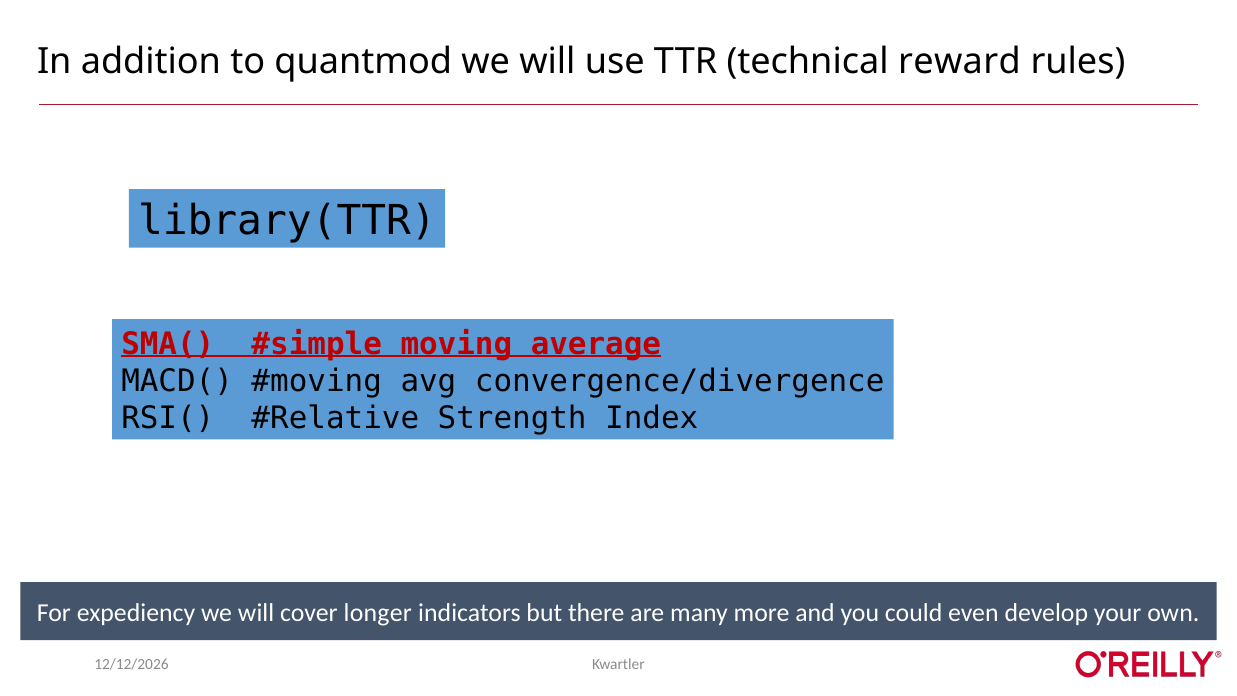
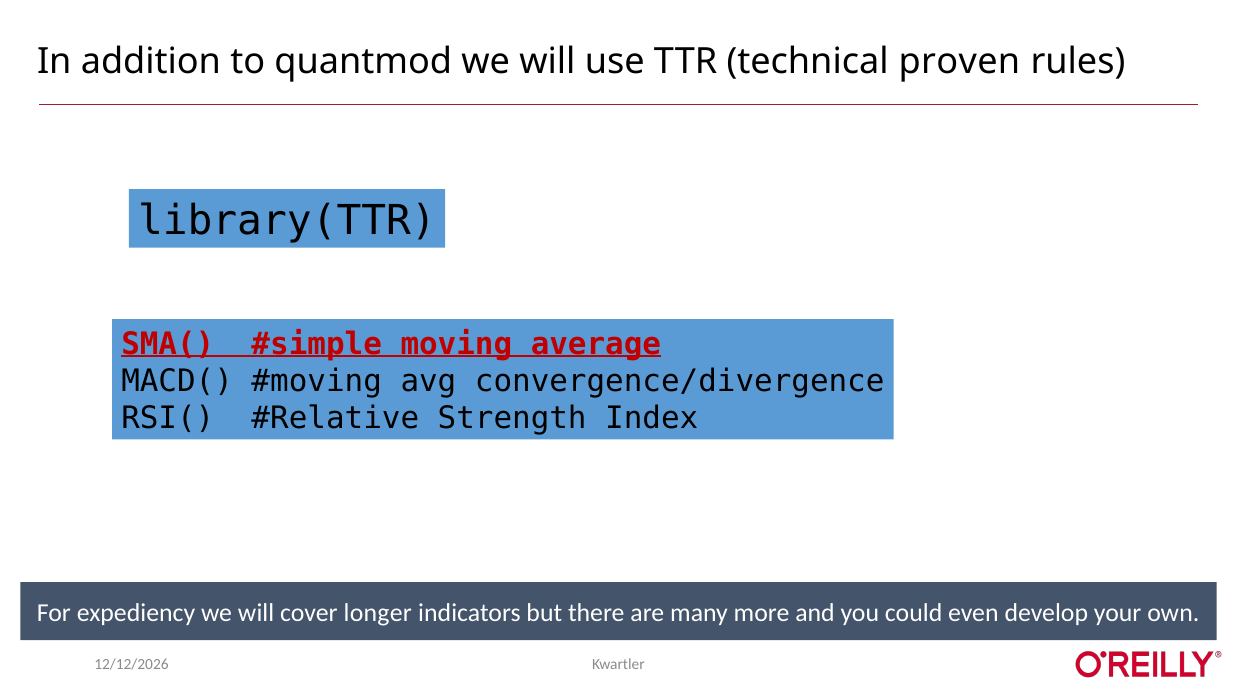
reward: reward -> proven
